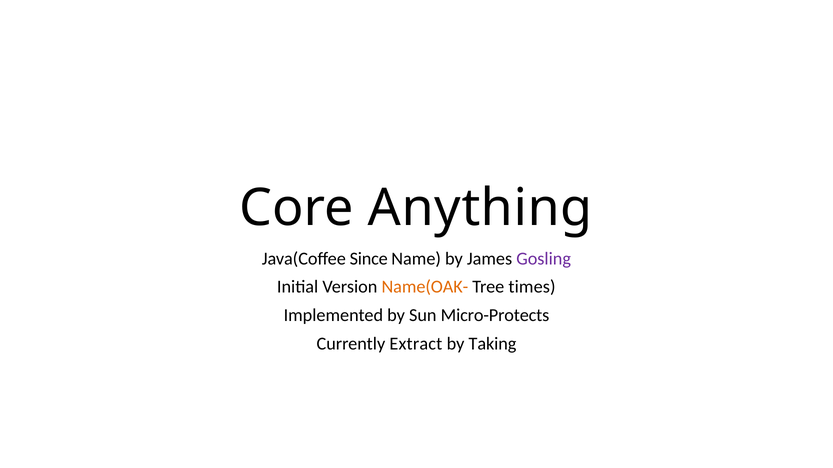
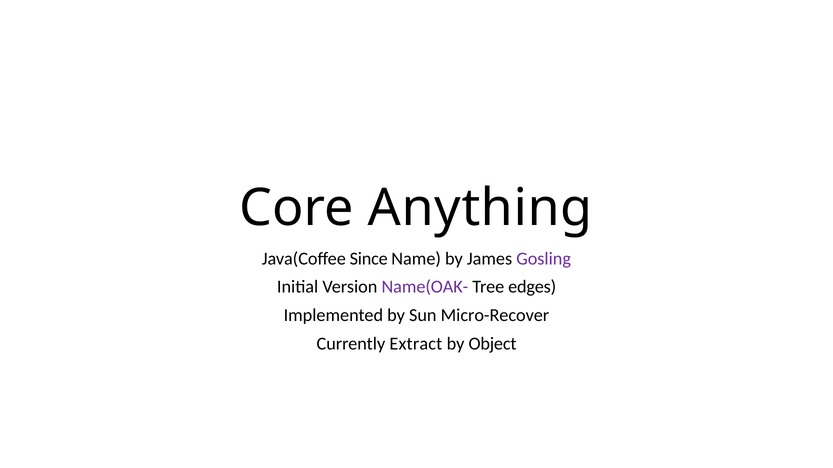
Name(OAK- colour: orange -> purple
times: times -> edges
Micro-Protects: Micro-Protects -> Micro-Recover
Taking: Taking -> Object
